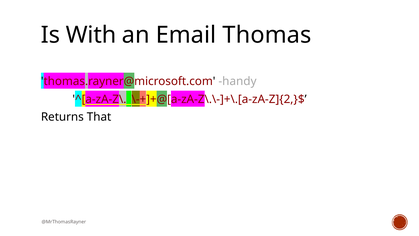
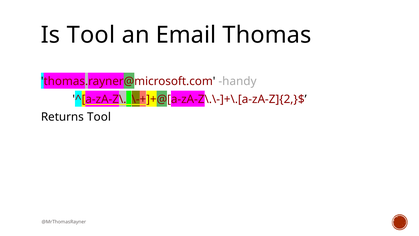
Is With: With -> Tool
Returns That: That -> Tool
